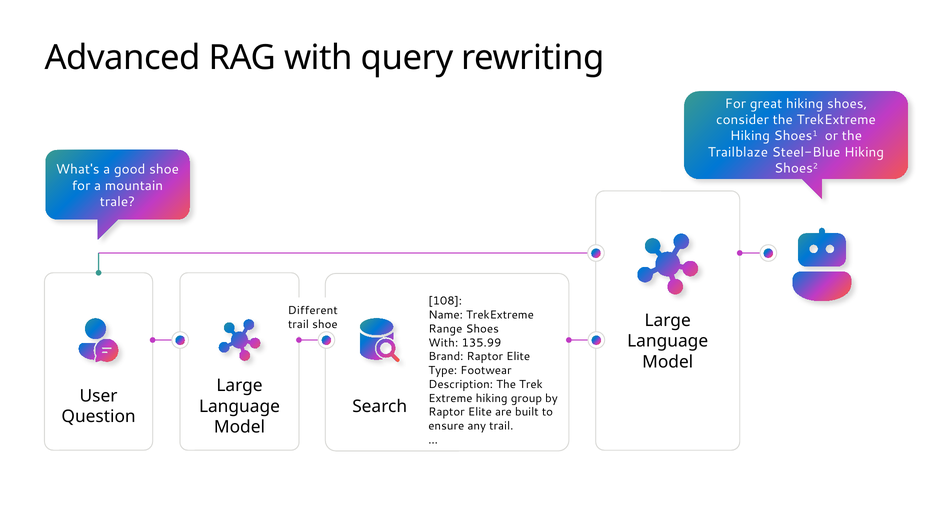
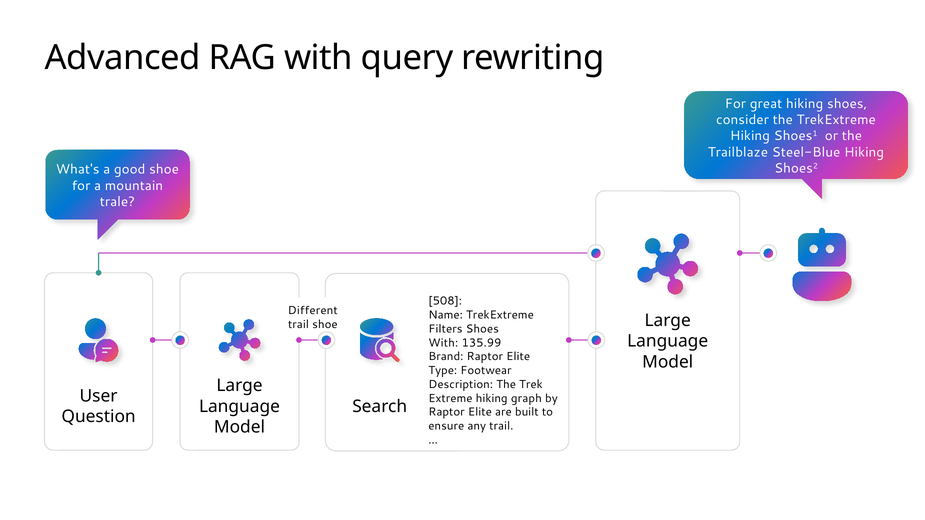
108: 108 -> 508
Range: Range -> Filters
group: group -> graph
